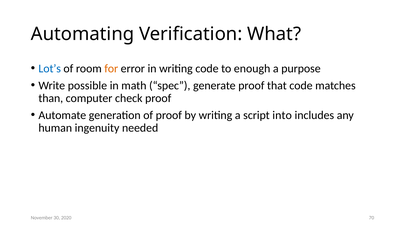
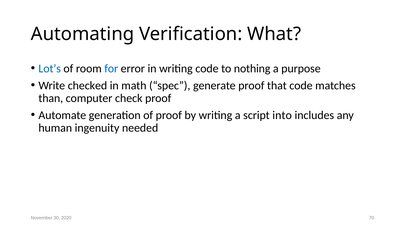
for colour: orange -> blue
enough: enough -> nothing
possible: possible -> checked
